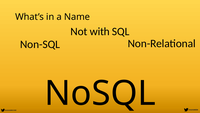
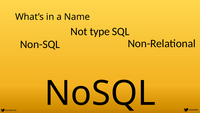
with: with -> type
